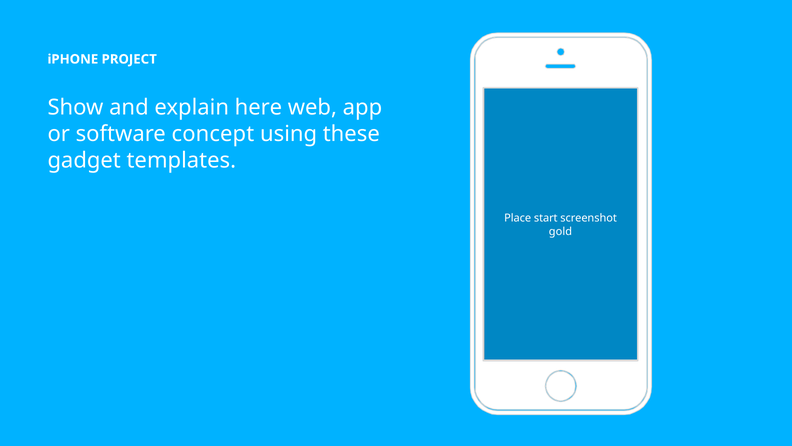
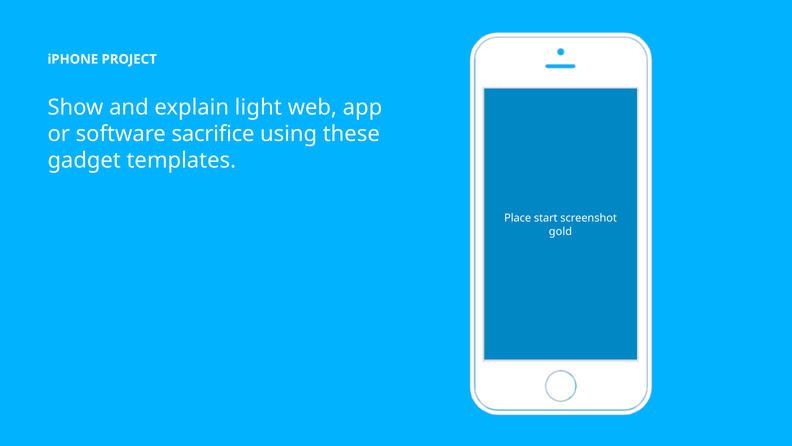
here: here -> light
concept: concept -> sacrifice
